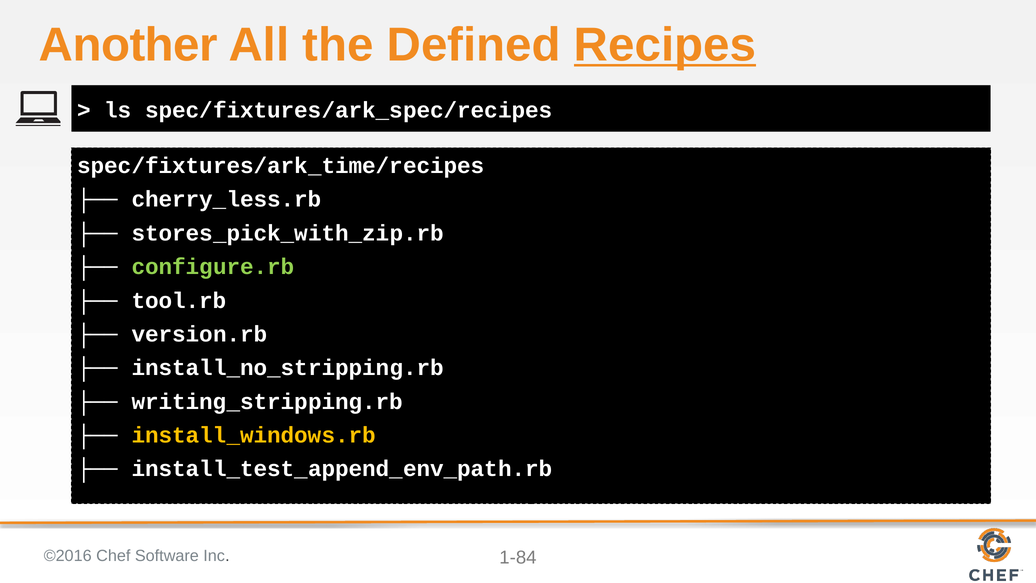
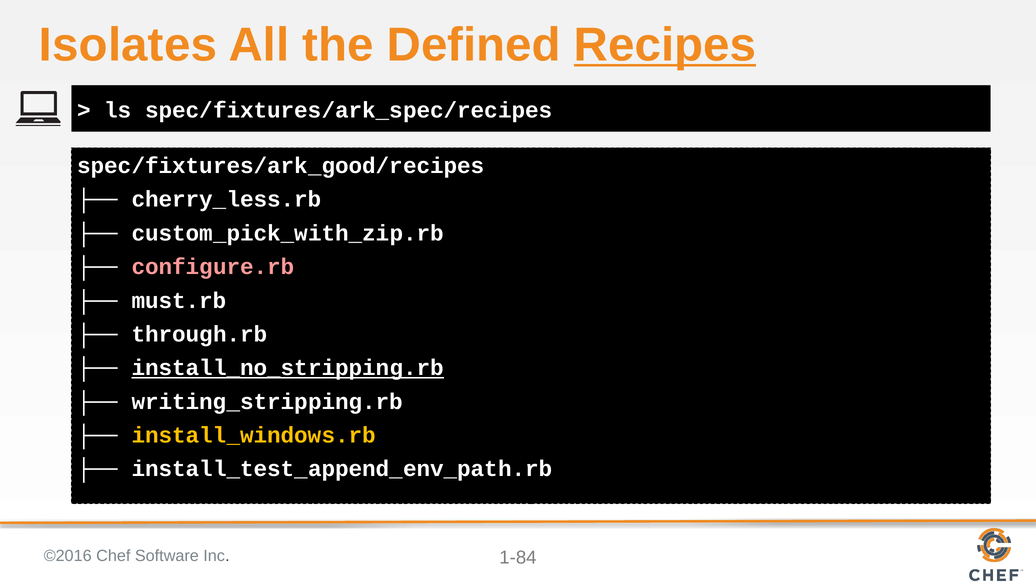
Another: Another -> Isolates
spec/fixtures/ark_time/recipes: spec/fixtures/ark_time/recipes -> spec/fixtures/ark_good/recipes
stores_pick_with_zip.rb: stores_pick_with_zip.rb -> custom_pick_with_zip.rb
configure.rb colour: light green -> pink
tool.rb: tool.rb -> must.rb
version.rb: version.rb -> through.rb
install_no_stripping.rb underline: none -> present
